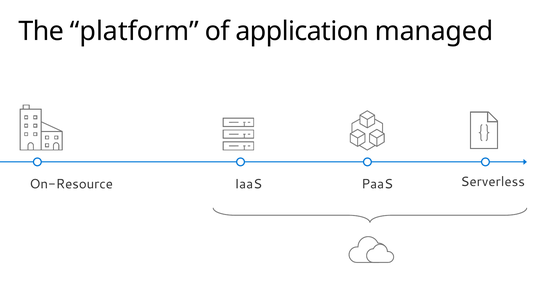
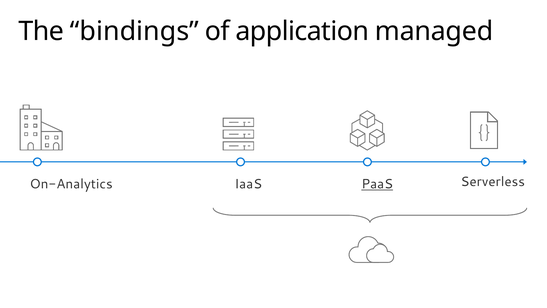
platform: platform -> bindings
On-Resource: On-Resource -> On-Analytics
PaaS underline: none -> present
